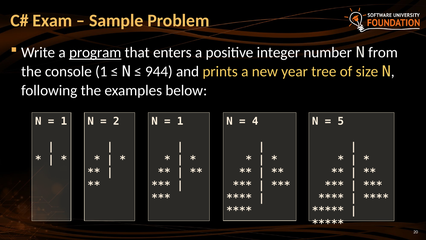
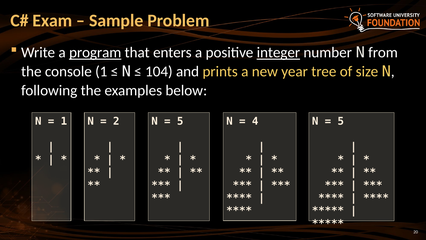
integer underline: none -> present
944: 944 -> 104
1 at (180, 121): 1 -> 5
